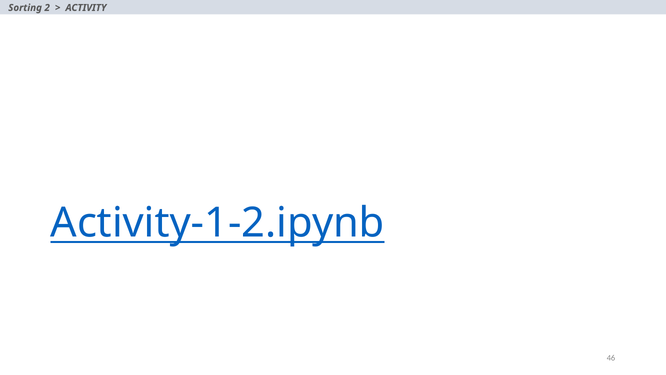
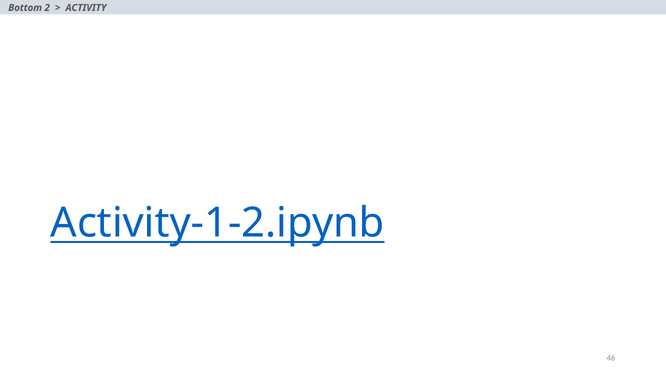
Sorting: Sorting -> Bottom
